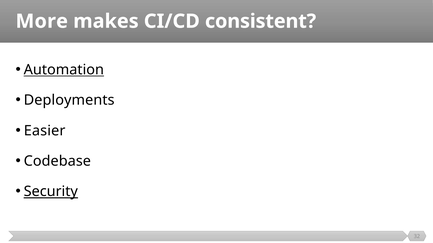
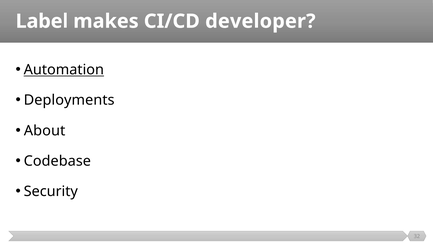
More: More -> Label
consistent: consistent -> developer
Easier: Easier -> About
Security underline: present -> none
